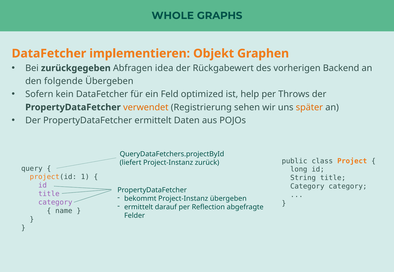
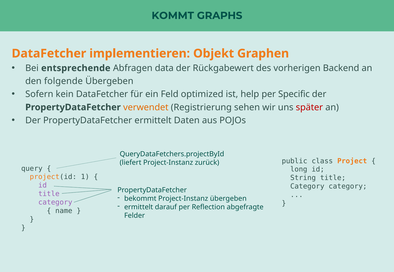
WHOLE: WHOLE -> KOMMT
zurückgegeben: zurückgegeben -> entsprechende
idea: idea -> data
Throws: Throws -> Specific
später colour: orange -> red
